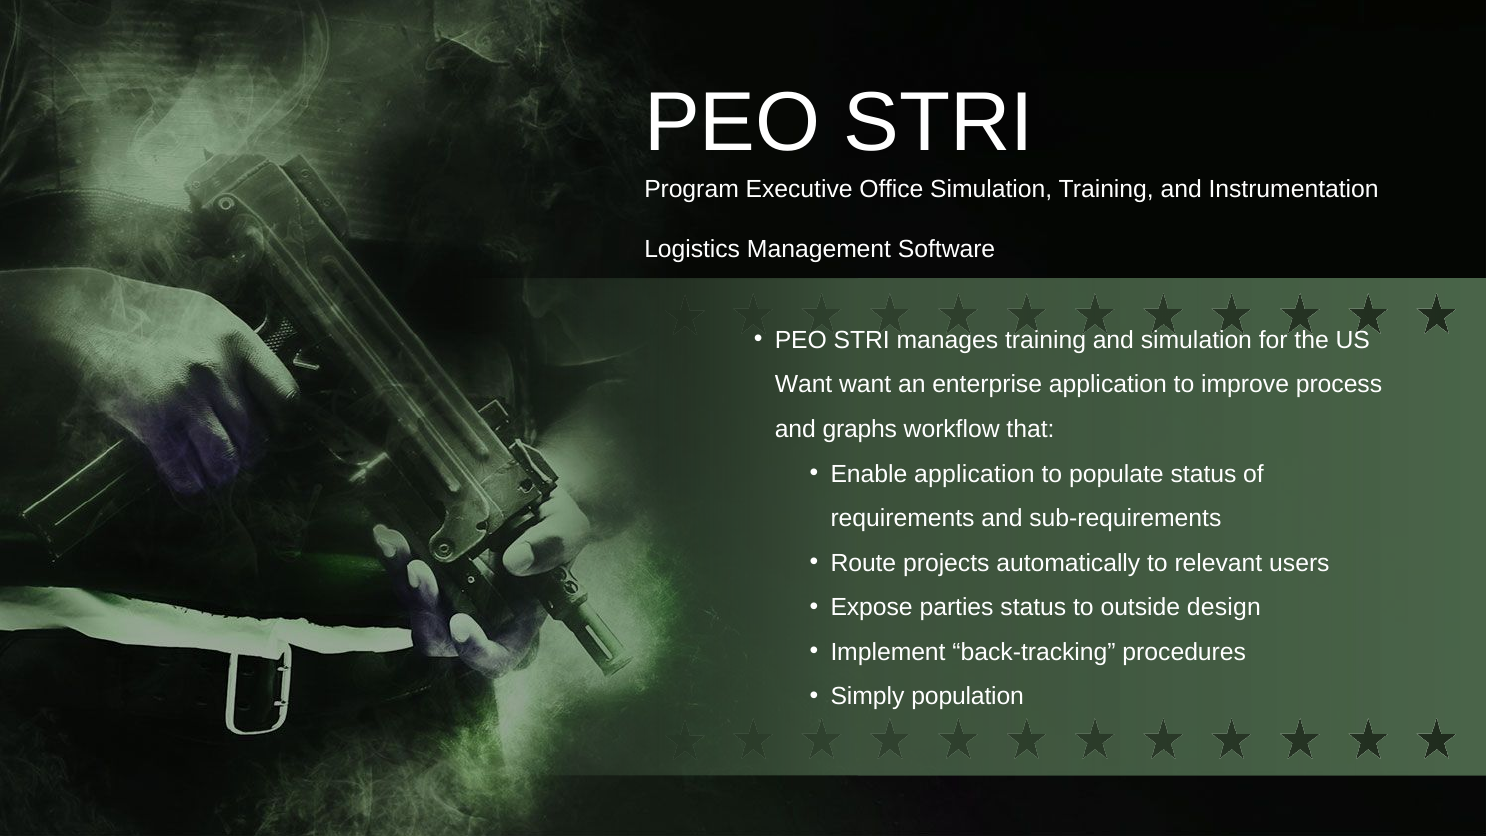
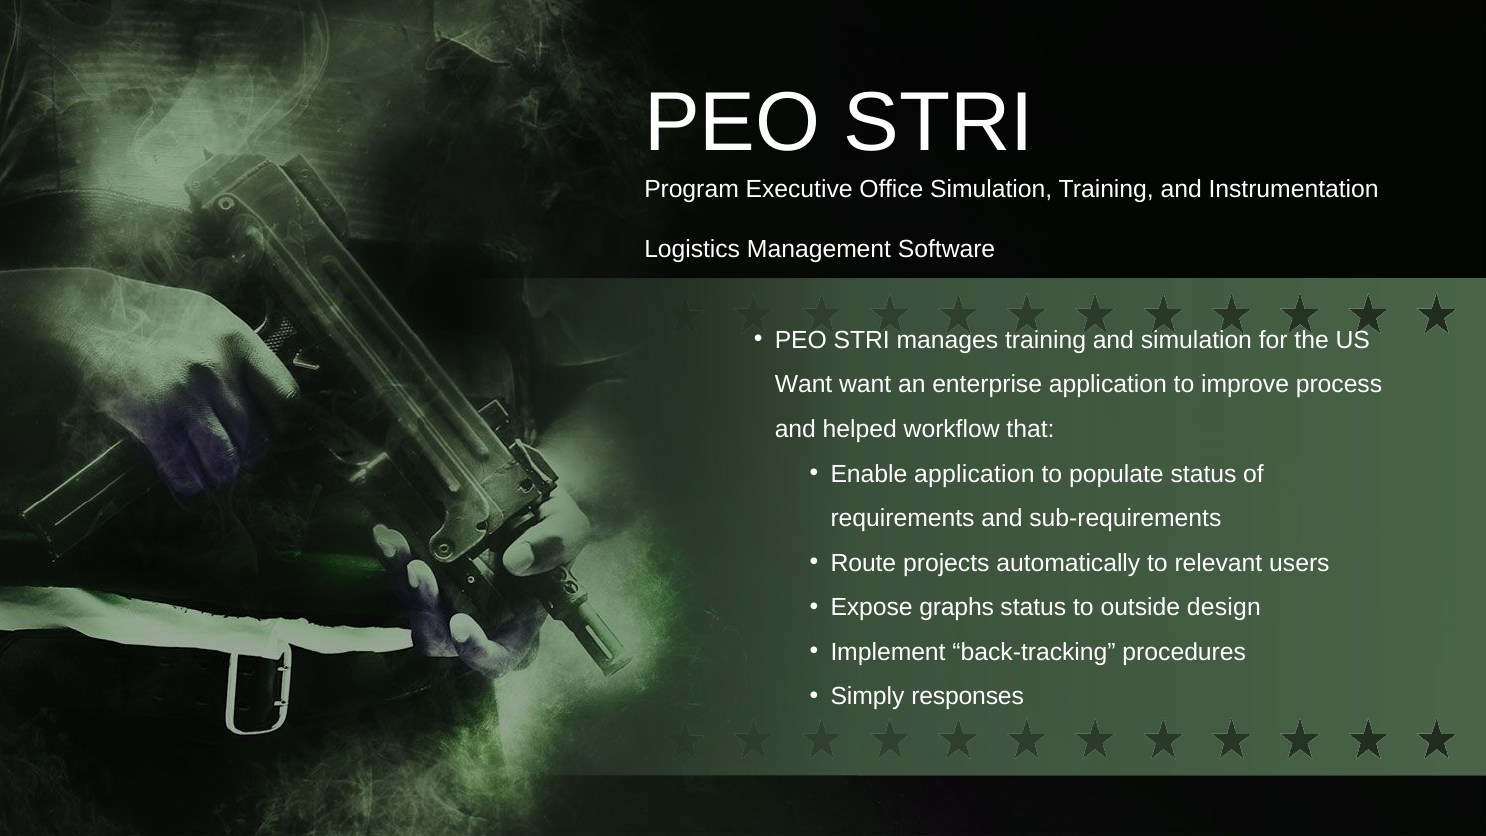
graphs: graphs -> helped
parties: parties -> graphs
population: population -> responses
